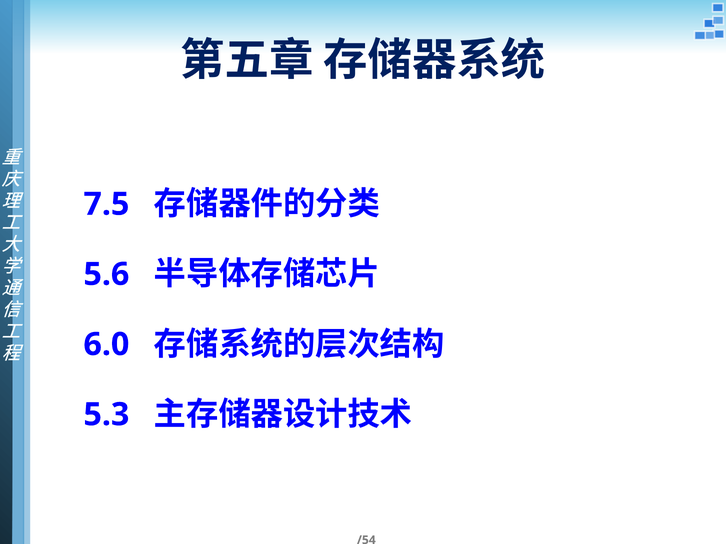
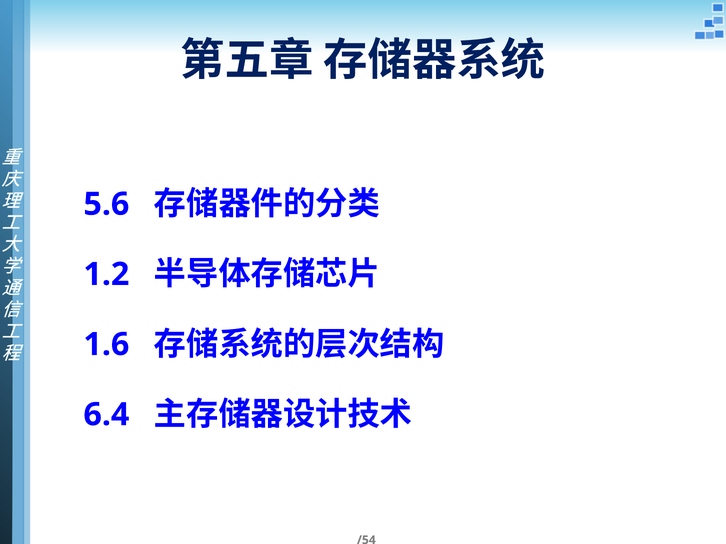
7.5: 7.5 -> 5.6
5.6: 5.6 -> 1.2
6.0: 6.0 -> 1.6
5.3: 5.3 -> 6.4
